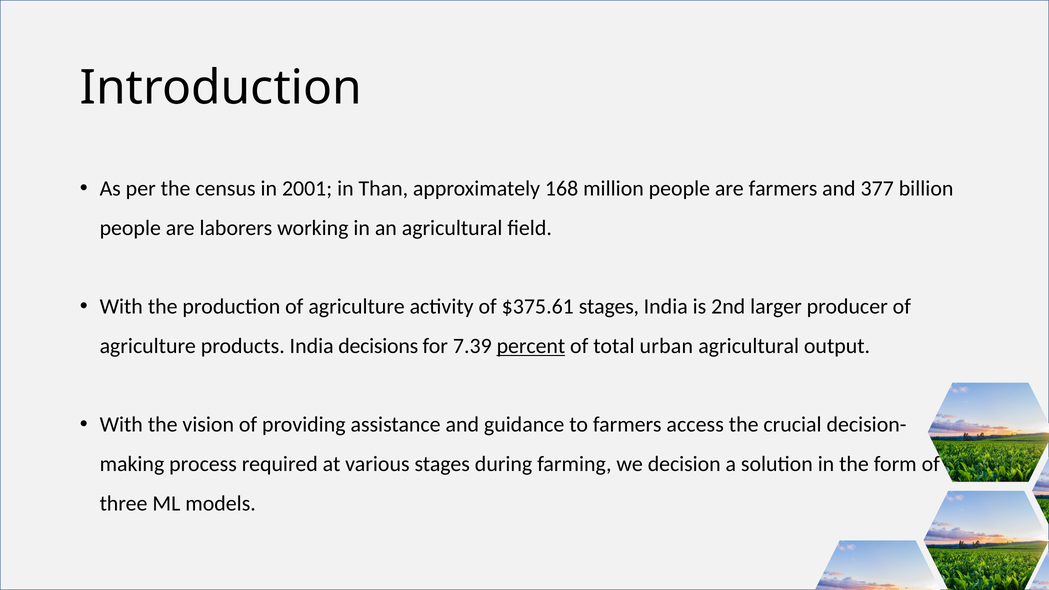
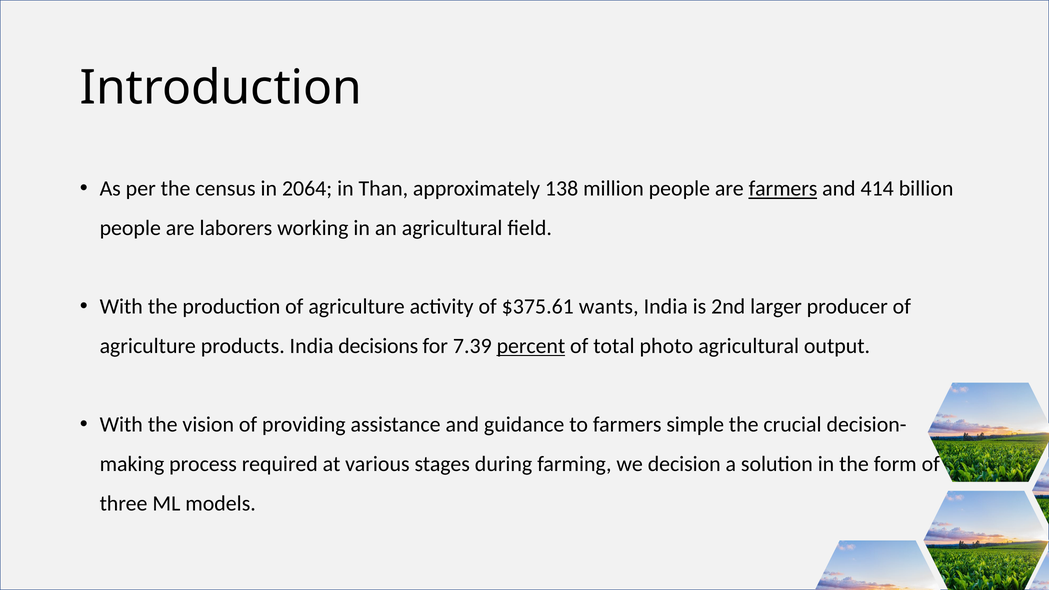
2001: 2001 -> 2064
168: 168 -> 138
farmers at (783, 189) underline: none -> present
377: 377 -> 414
$375.61 stages: stages -> wants
urban: urban -> photo
access: access -> simple
